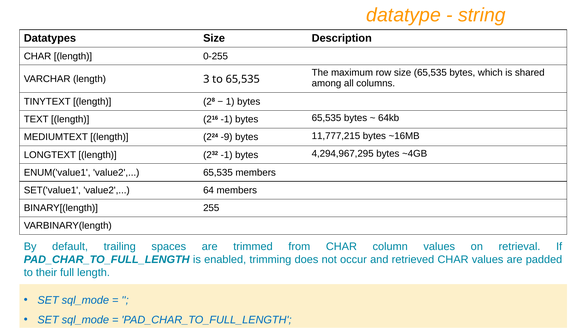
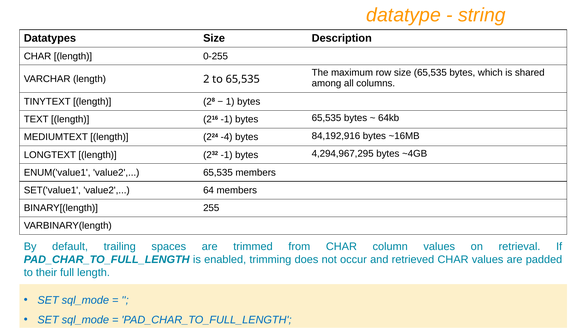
3: 3 -> 2
-9: -9 -> -4
11,777,215: 11,777,215 -> 84,192,916
